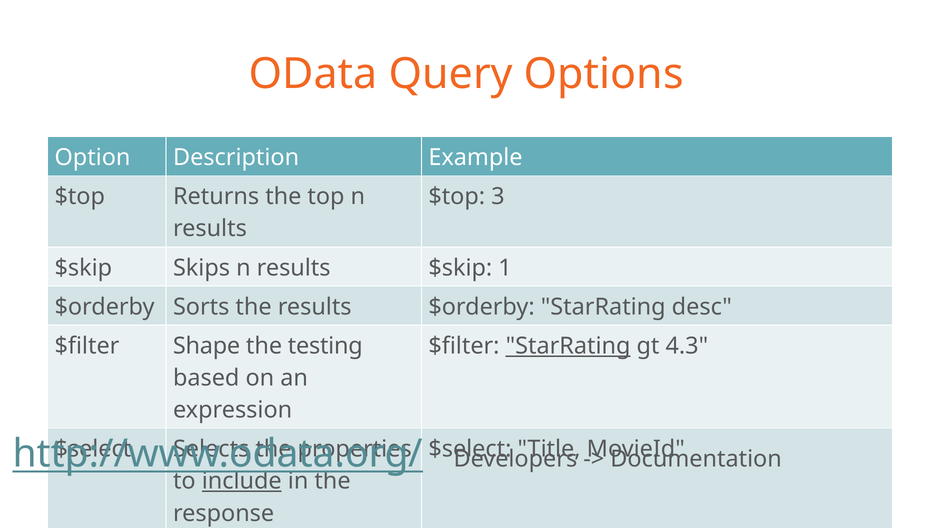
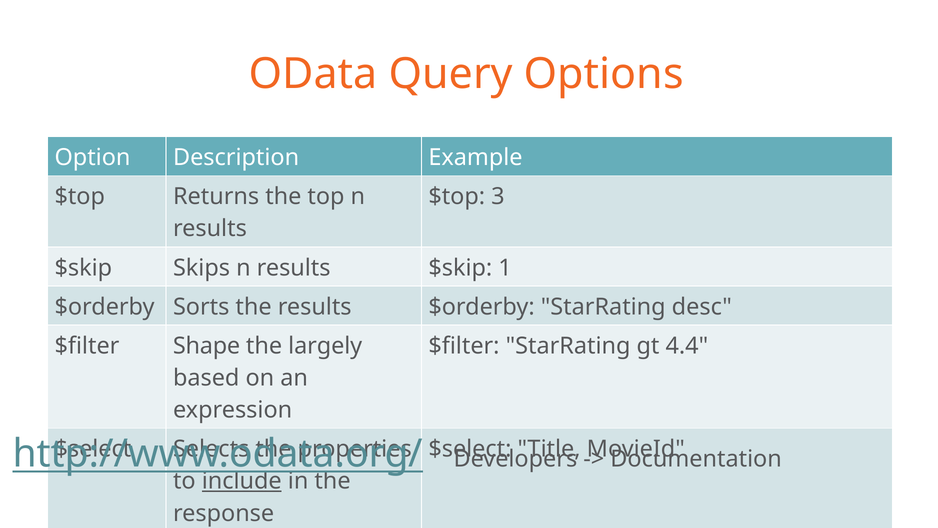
testing: testing -> largely
StarRating at (568, 346) underline: present -> none
4.3: 4.3 -> 4.4
